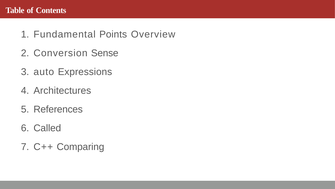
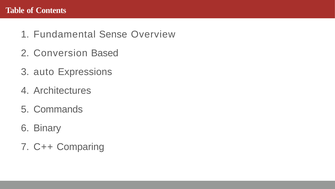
Points: Points -> Sense
Sense: Sense -> Based
References: References -> Commands
Called: Called -> Binary
